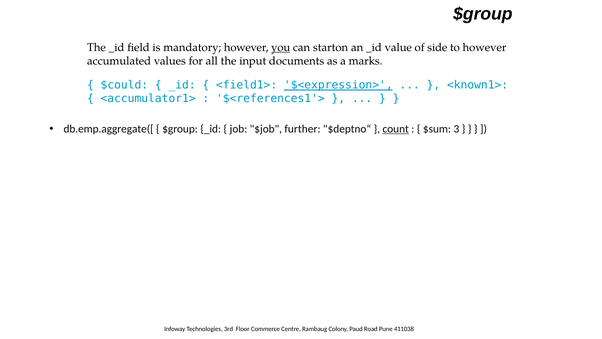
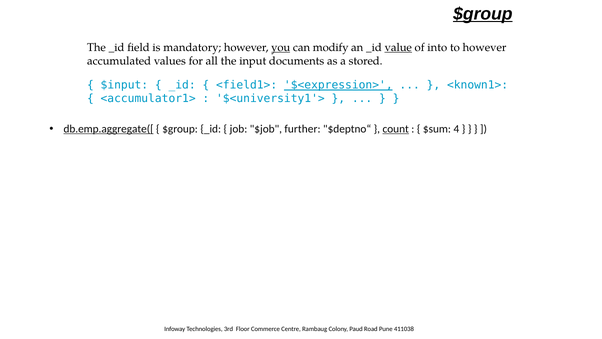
$group at (483, 14) underline: none -> present
starton: starton -> modify
value underline: none -> present
side: side -> into
marks: marks -> stored
$could: $could -> $input
$<references1'>: $<references1'> -> $<university1'>
db.emp.aggregate([ underline: none -> present
3: 3 -> 4
